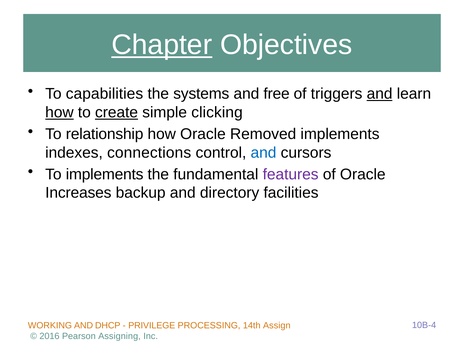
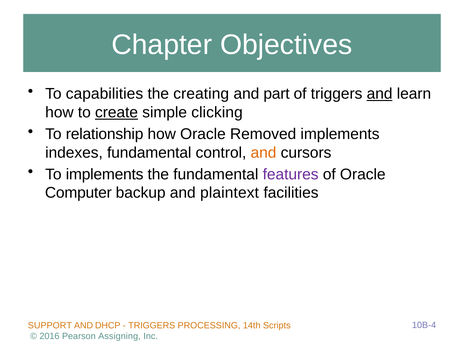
Chapter underline: present -> none
systems: systems -> creating
free: free -> part
how at (59, 112) underline: present -> none
indexes connections: connections -> fundamental
and at (263, 153) colour: blue -> orange
Increases: Increases -> Computer
directory: directory -> plaintext
WORKING: WORKING -> SUPPORT
PRIVILEGE at (152, 325): PRIVILEGE -> TRIGGERS
Assign: Assign -> Scripts
